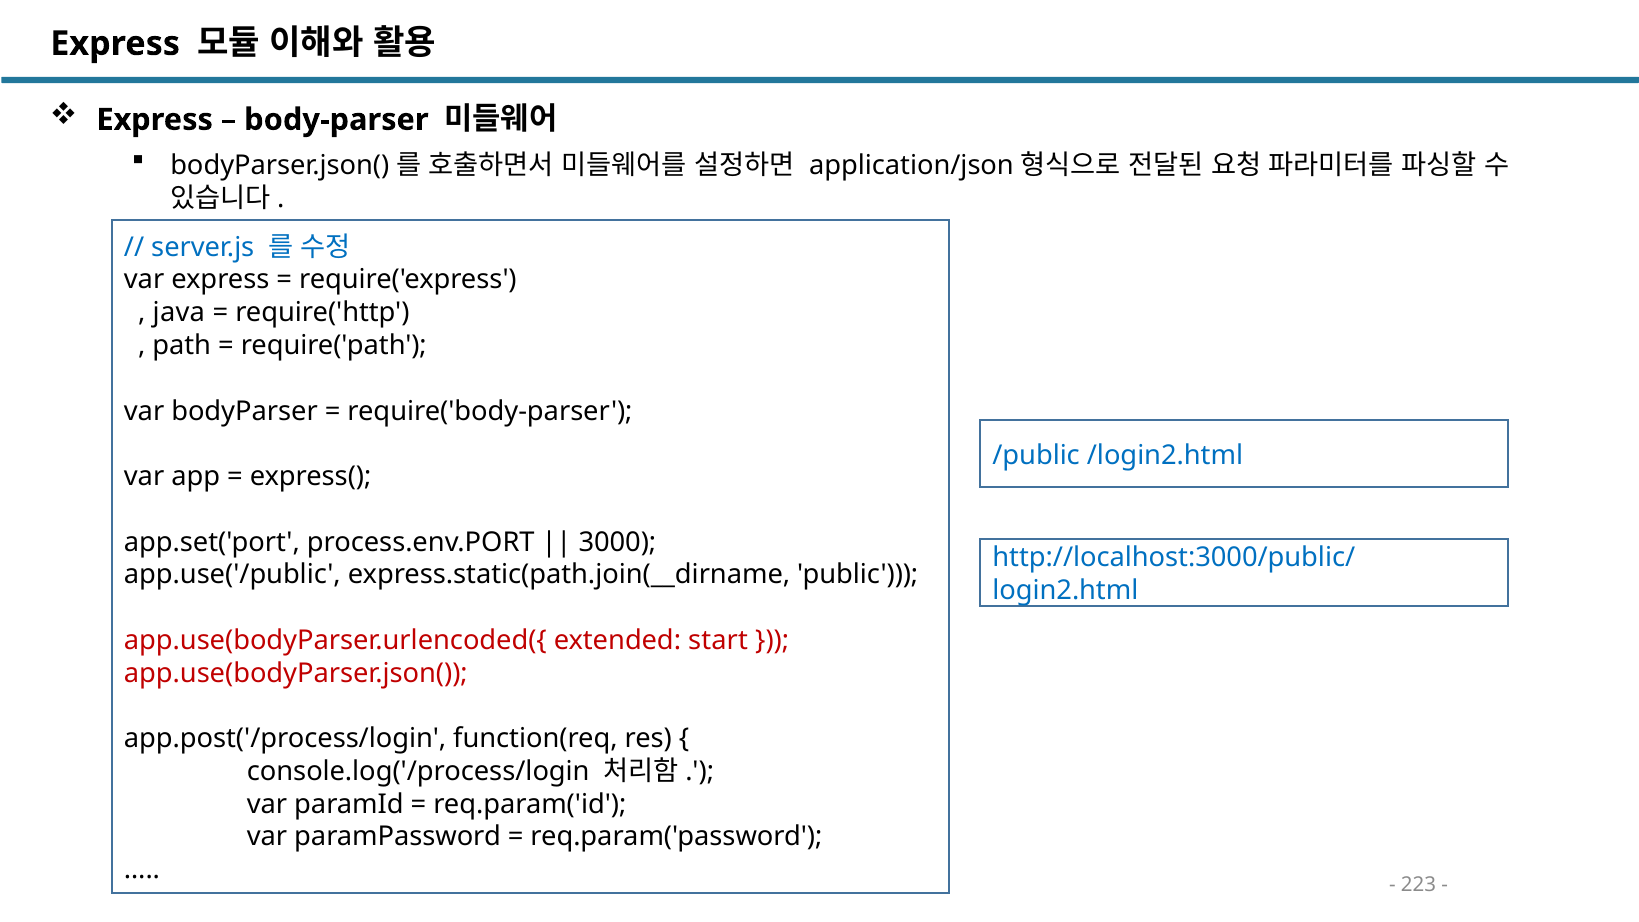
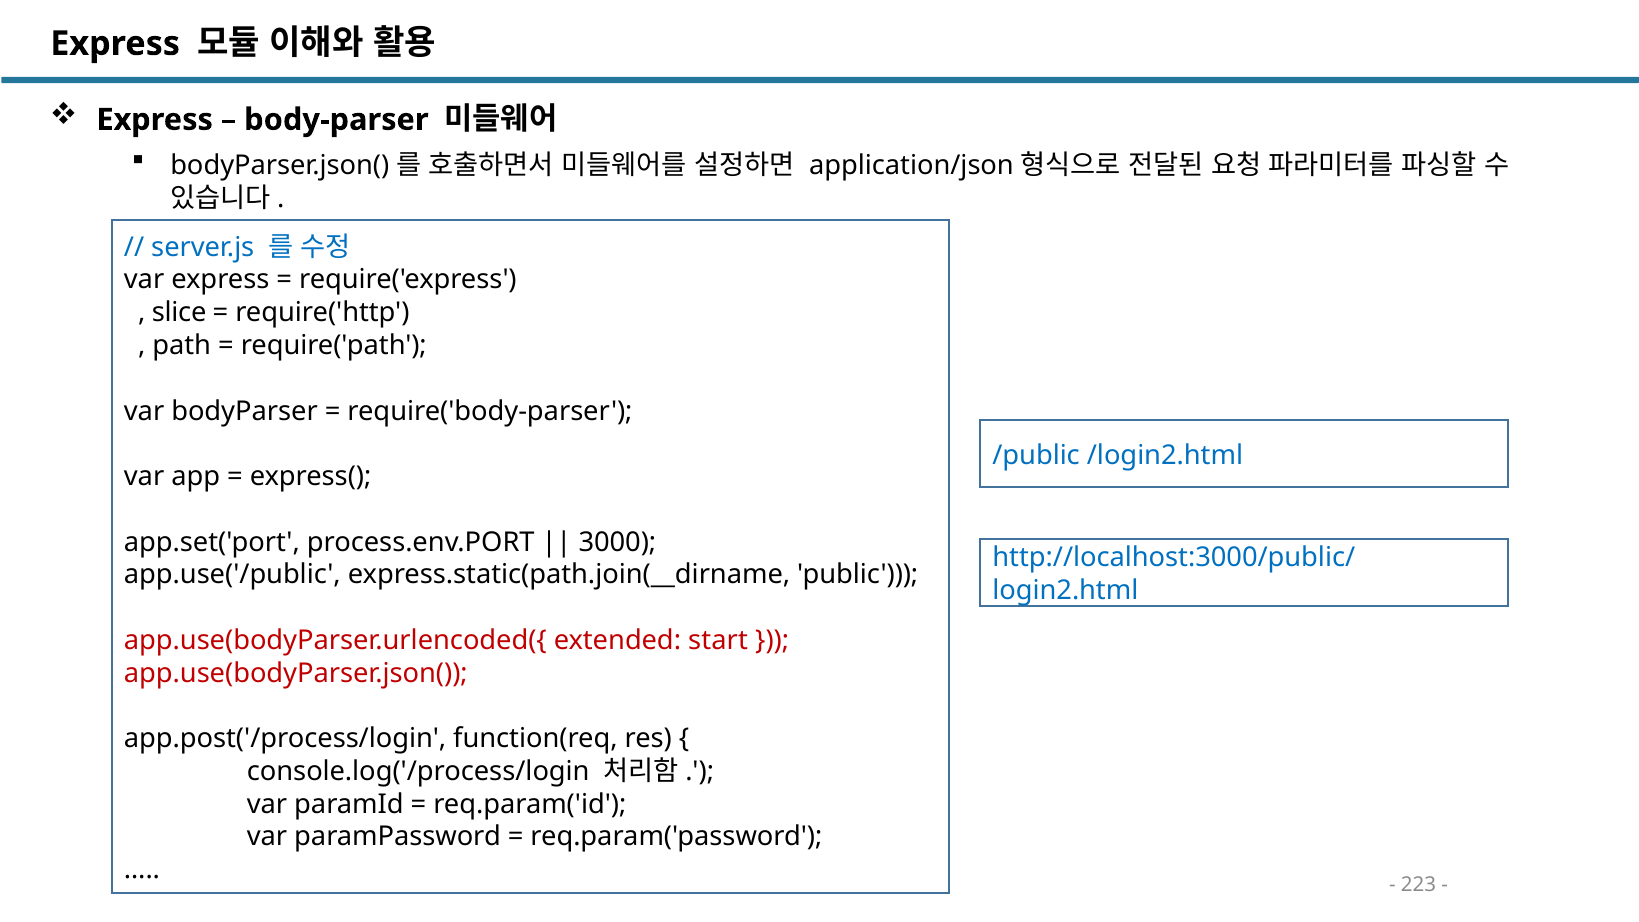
java: java -> slice
